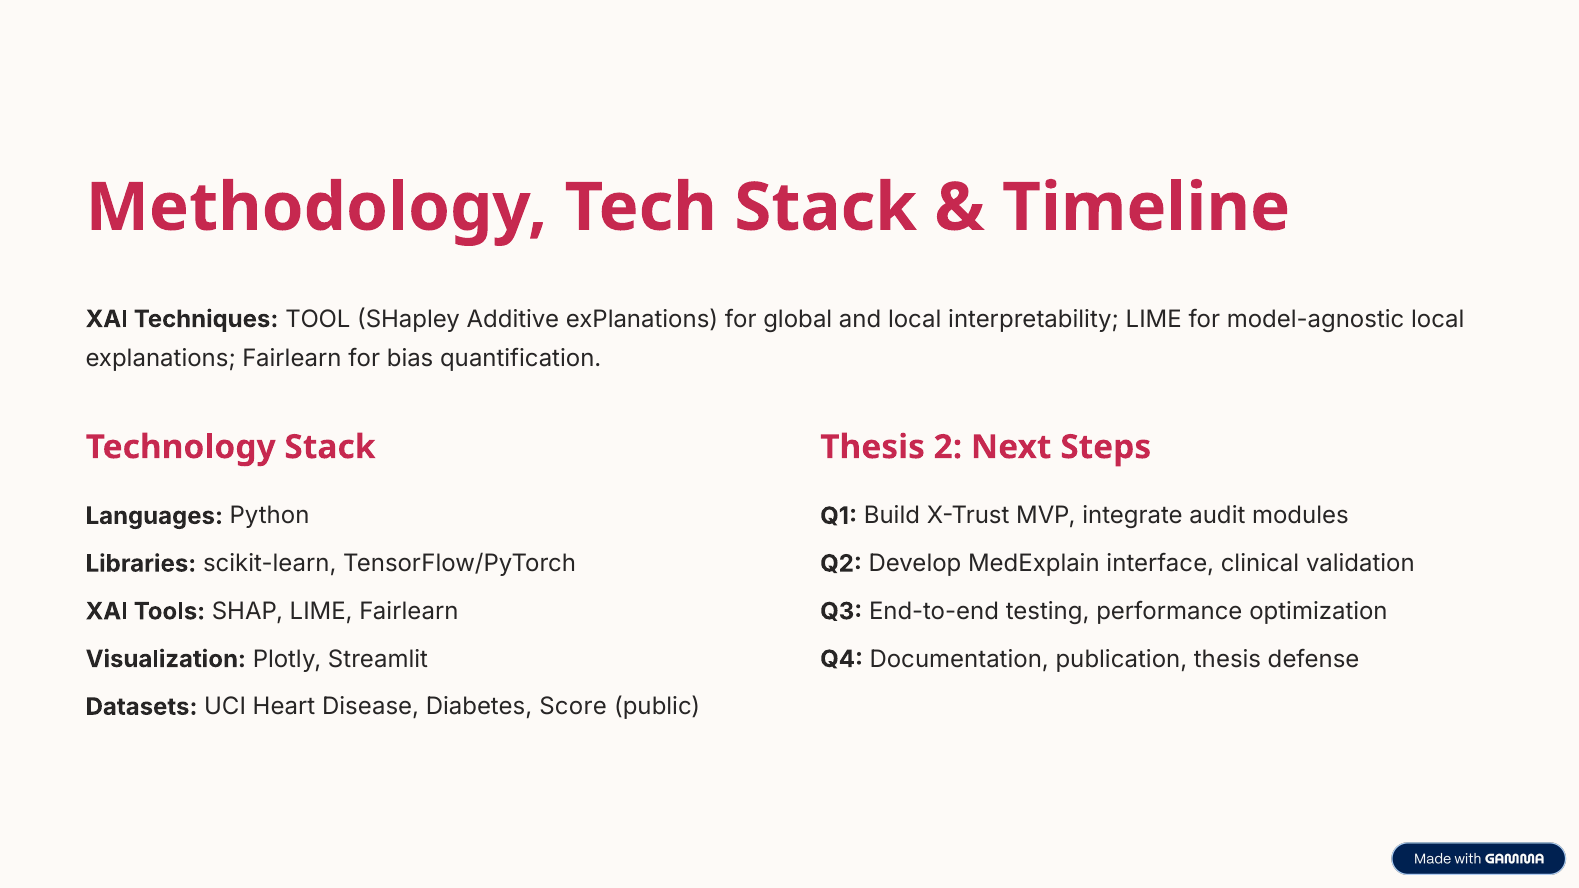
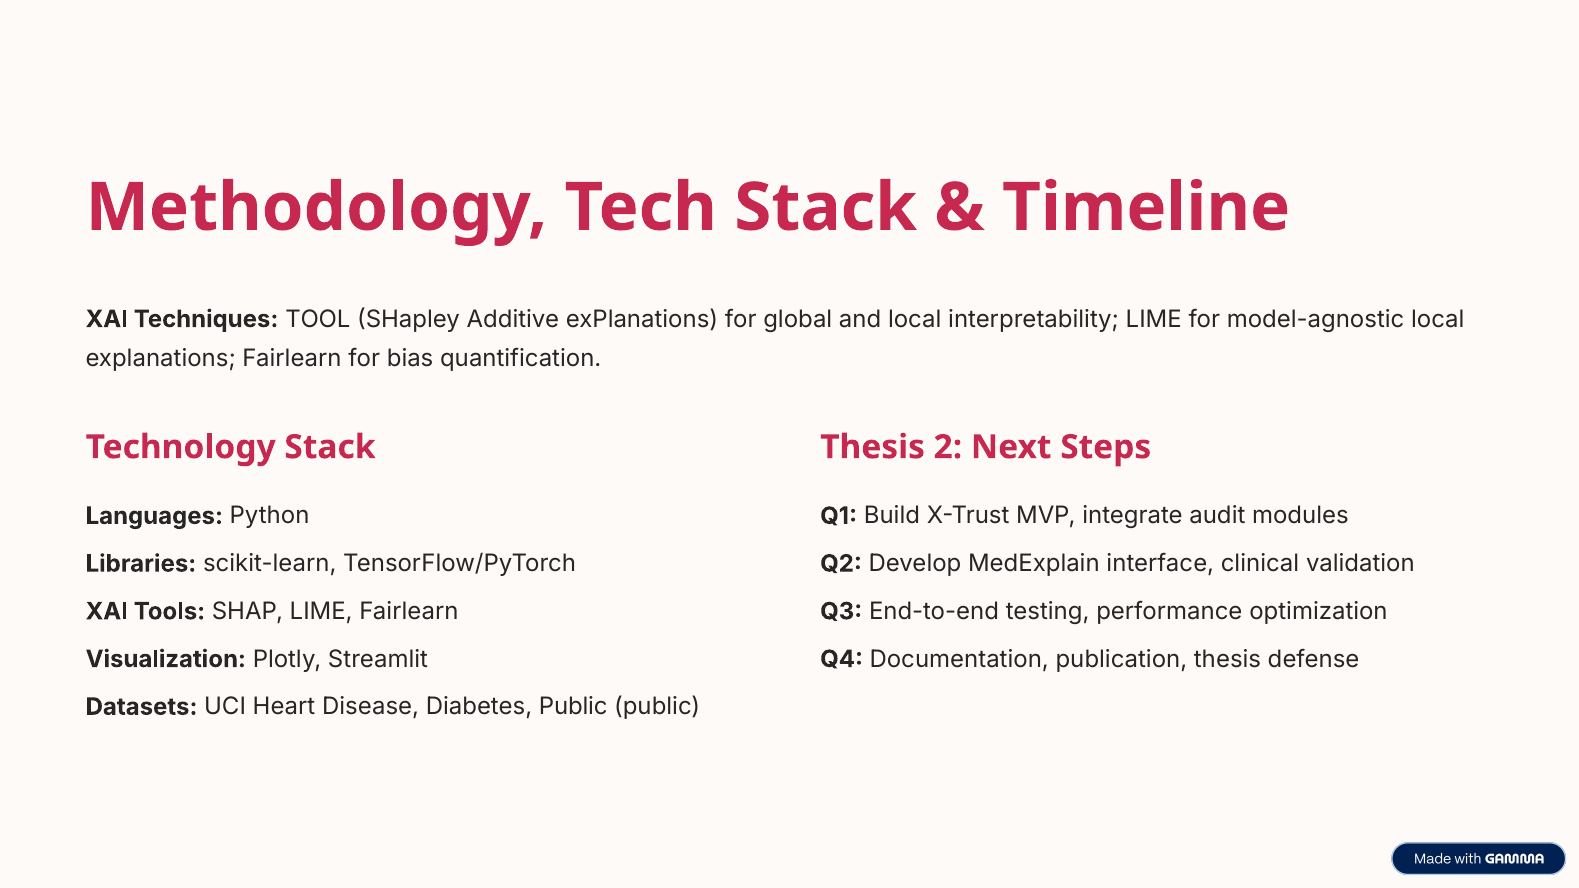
Diabetes Score: Score -> Public
